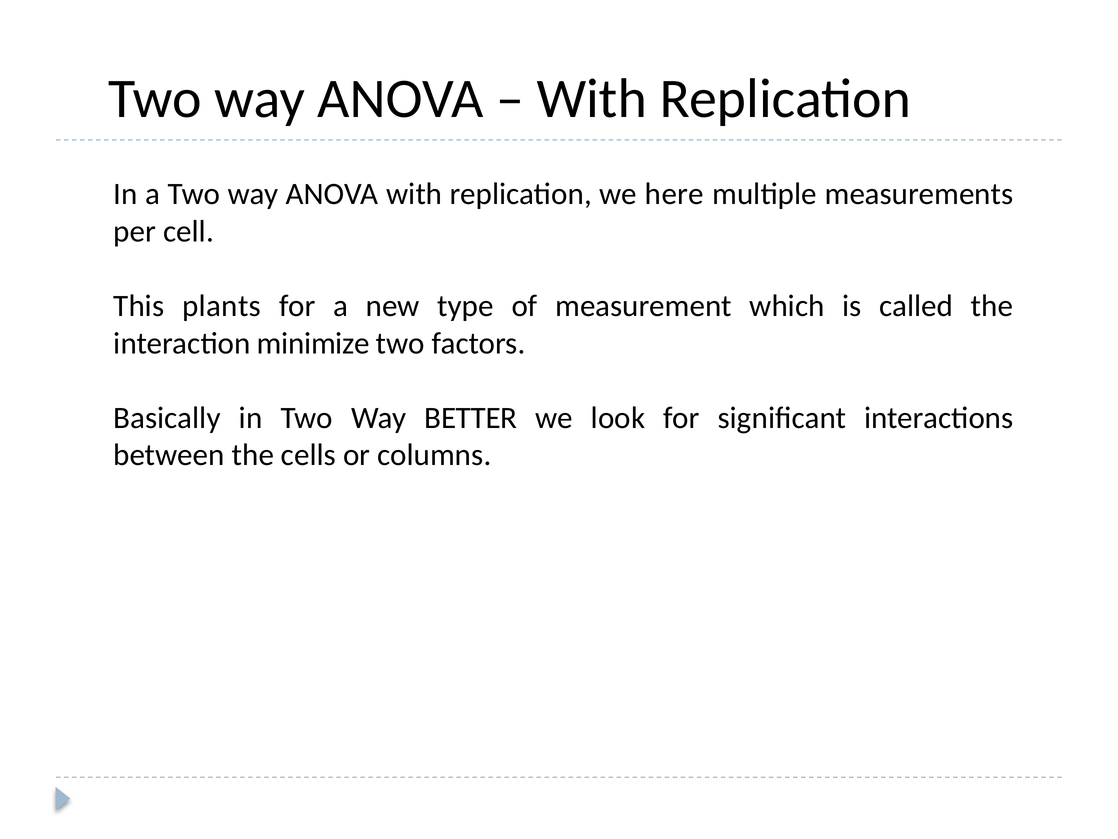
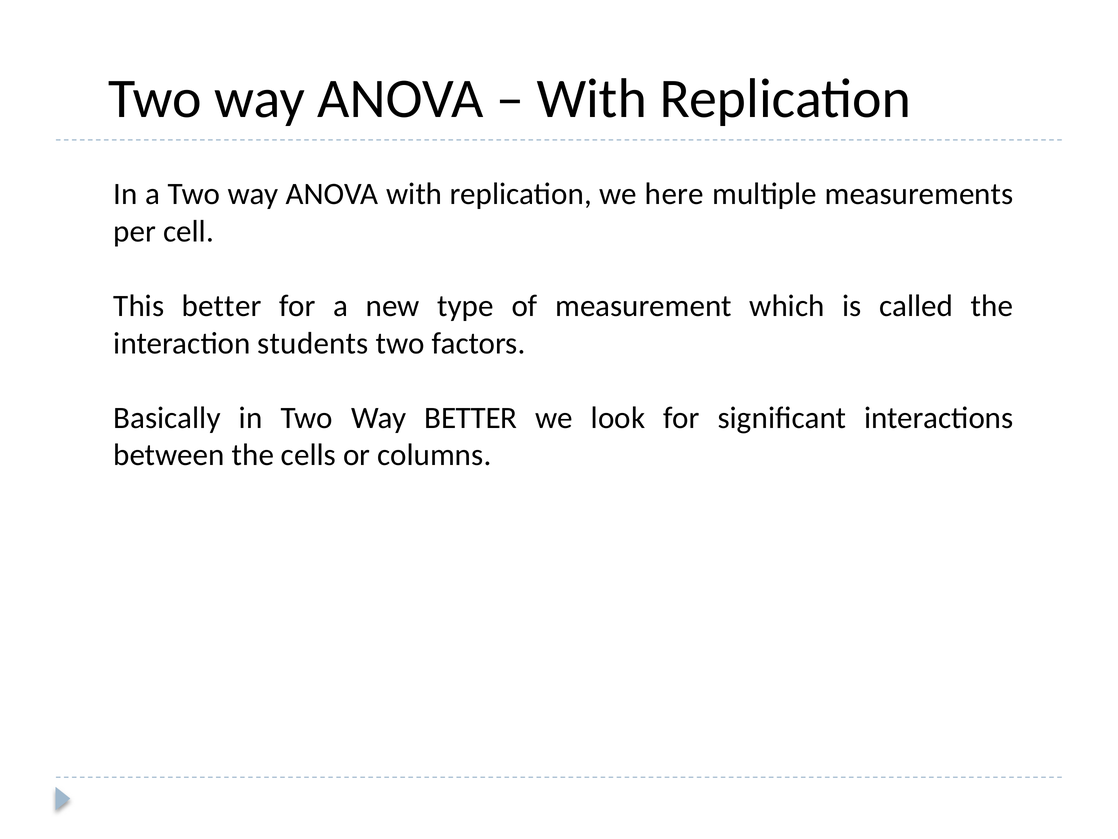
This plants: plants -> better
minimize: minimize -> students
